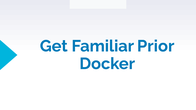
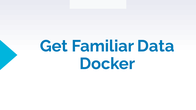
Prior: Prior -> Data
